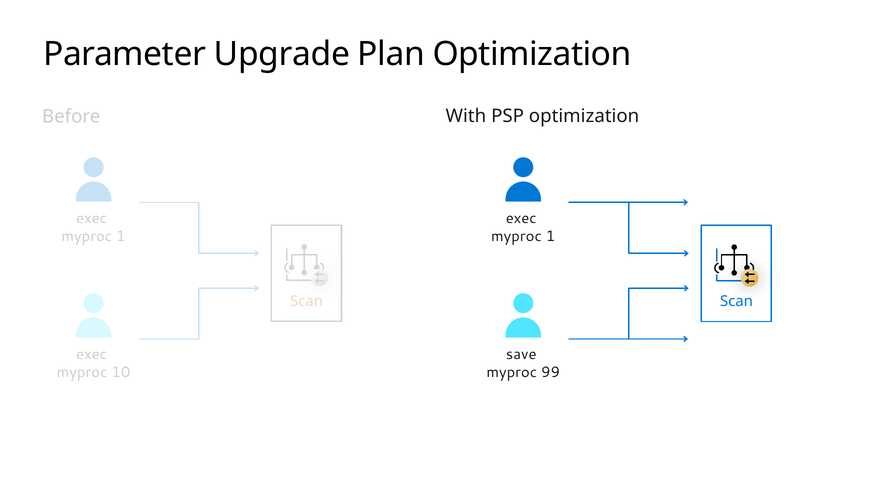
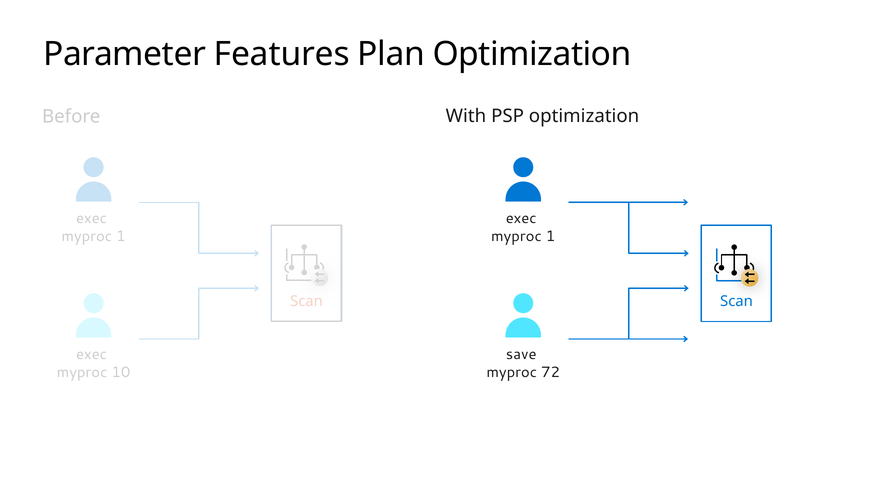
Upgrade: Upgrade -> Features
99: 99 -> 72
